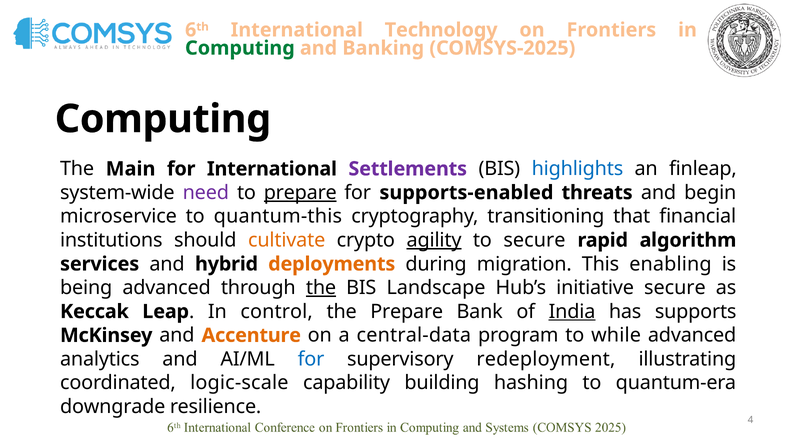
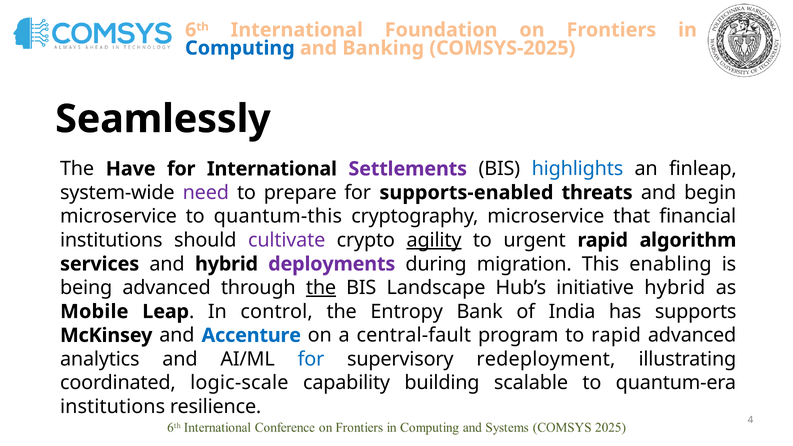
Technology: Technology -> Foundation
Computing at (240, 48) colour: green -> blue
Computing at (163, 119): Computing -> Seamlessly
Main: Main -> Have
prepare at (300, 193) underline: present -> none
cryptography transitioning: transitioning -> microservice
cultivate colour: orange -> purple
to secure: secure -> urgent
deployments colour: orange -> purple
initiative secure: secure -> hybrid
Keccak: Keccak -> Mobile
the Prepare: Prepare -> Entropy
India underline: present -> none
Accenture colour: orange -> blue
central‑data: central‑data -> central‑fault
to while: while -> rapid
hashing: hashing -> scalable
downgrade at (113, 407): downgrade -> institutions
